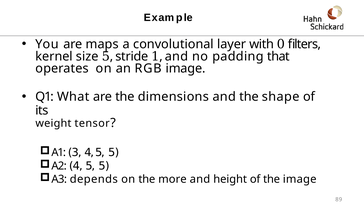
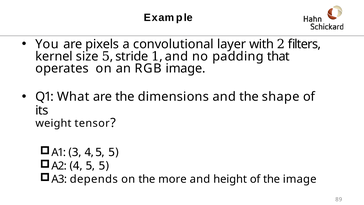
maps: maps -> pixels
0: 0 -> 2
